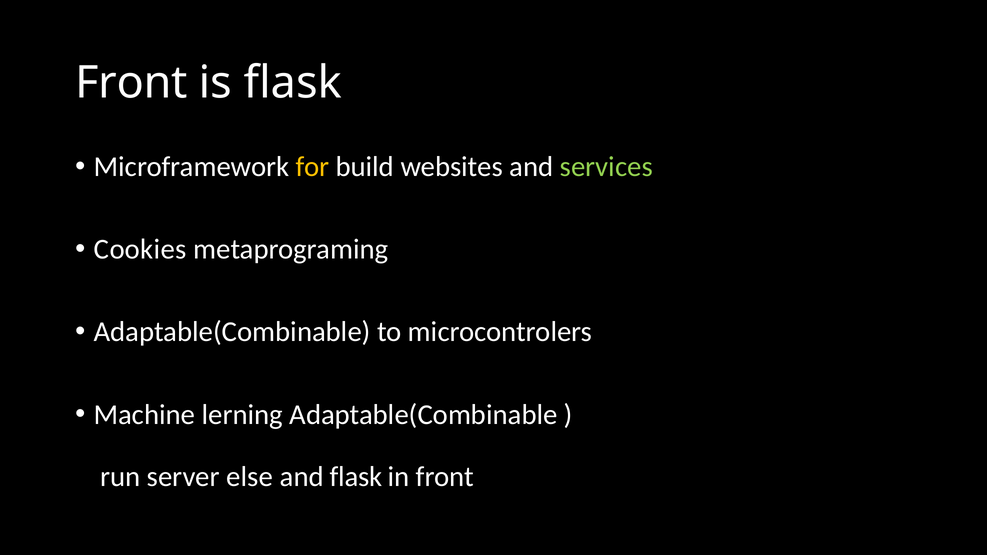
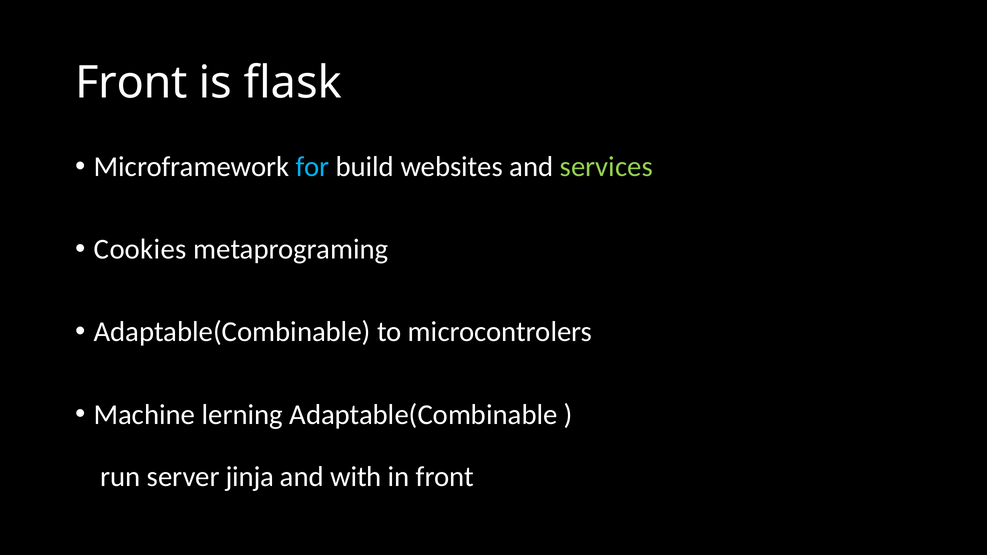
for colour: yellow -> light blue
else: else -> jinja
and flask: flask -> with
